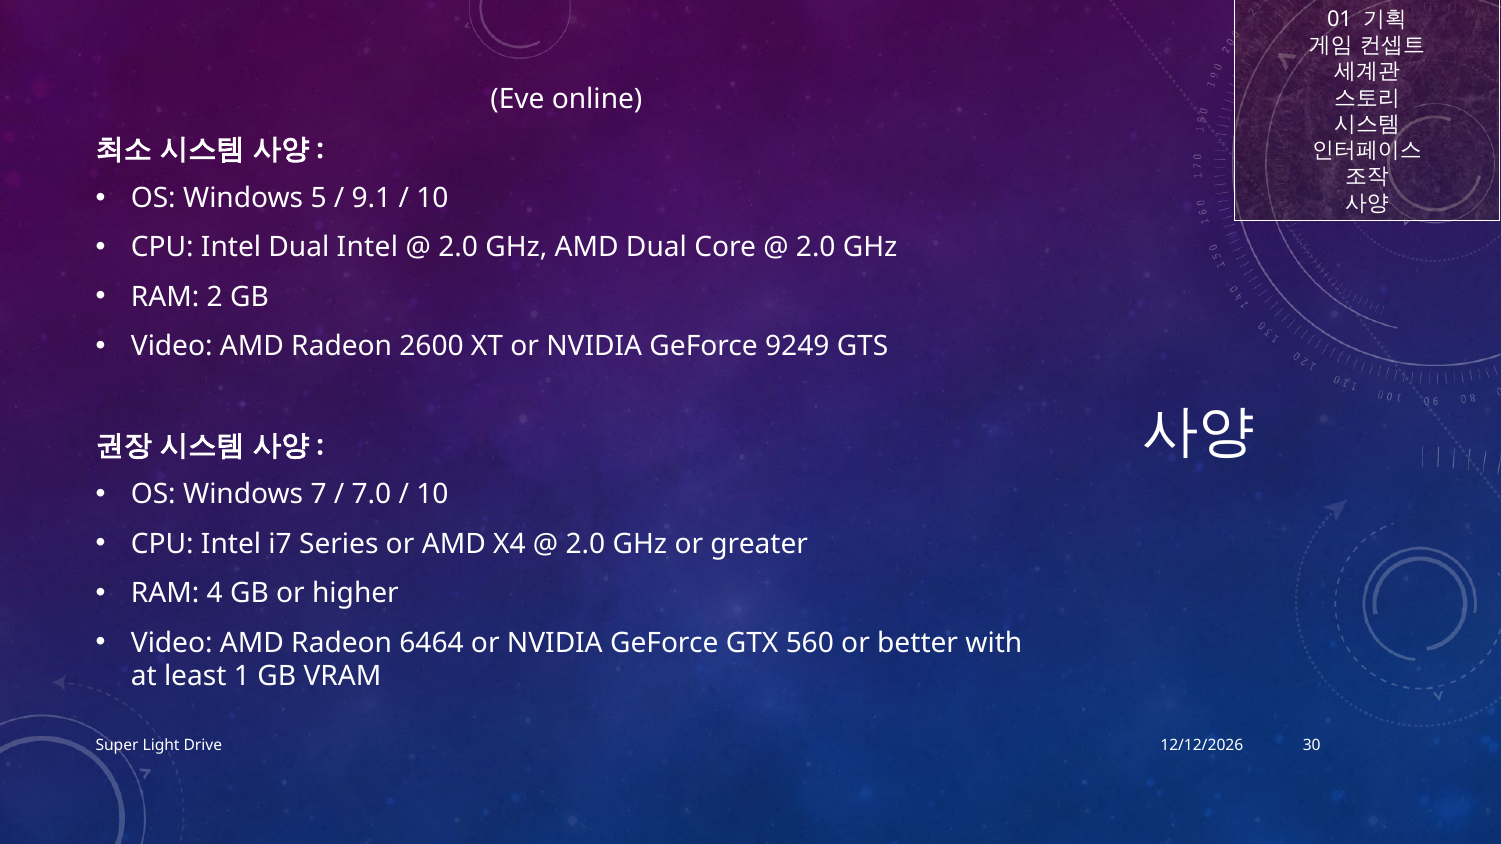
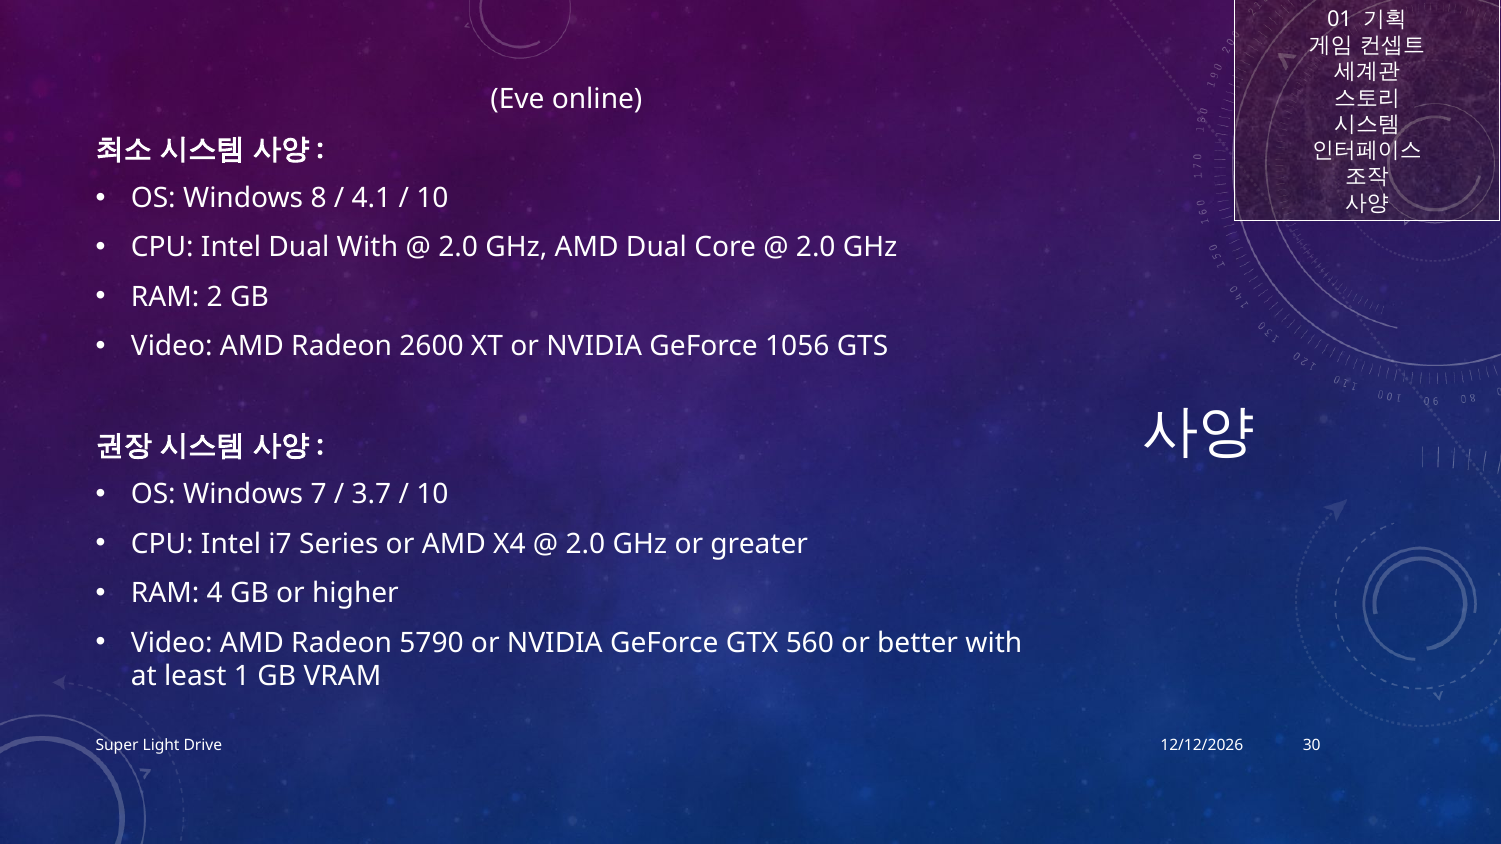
5: 5 -> 8
9.1: 9.1 -> 4.1
Dual Intel: Intel -> With
9249: 9249 -> 1056
7.0: 7.0 -> 3.7
6464: 6464 -> 5790
